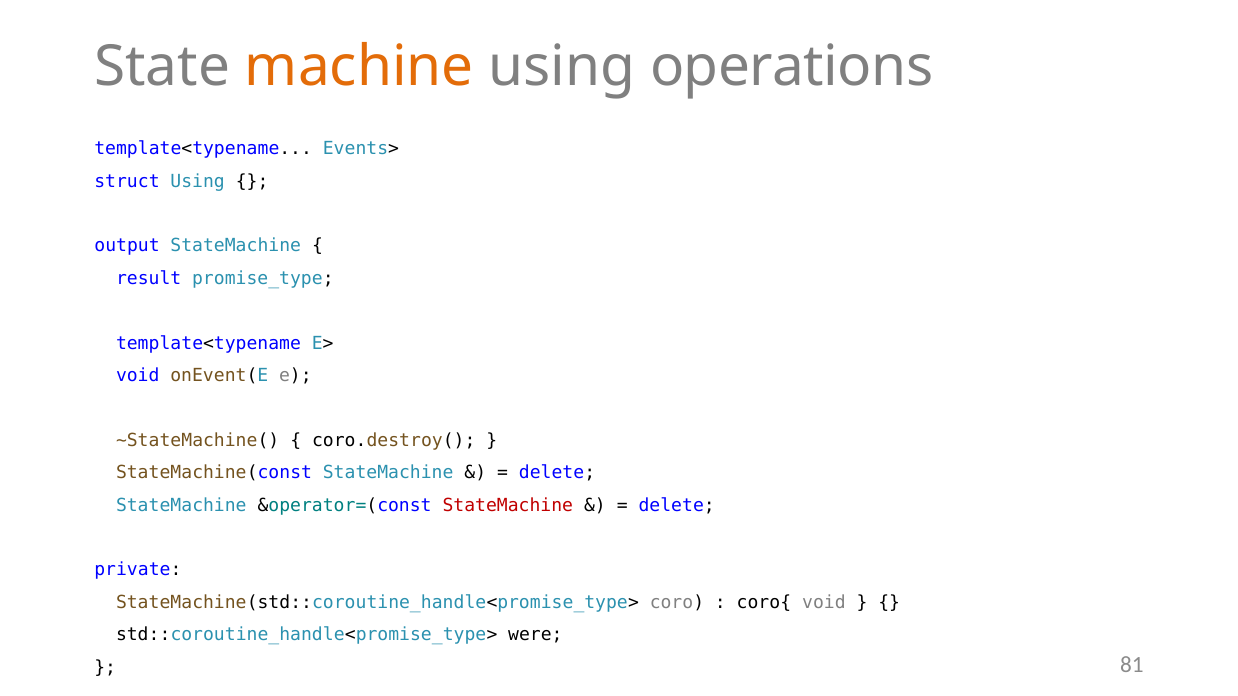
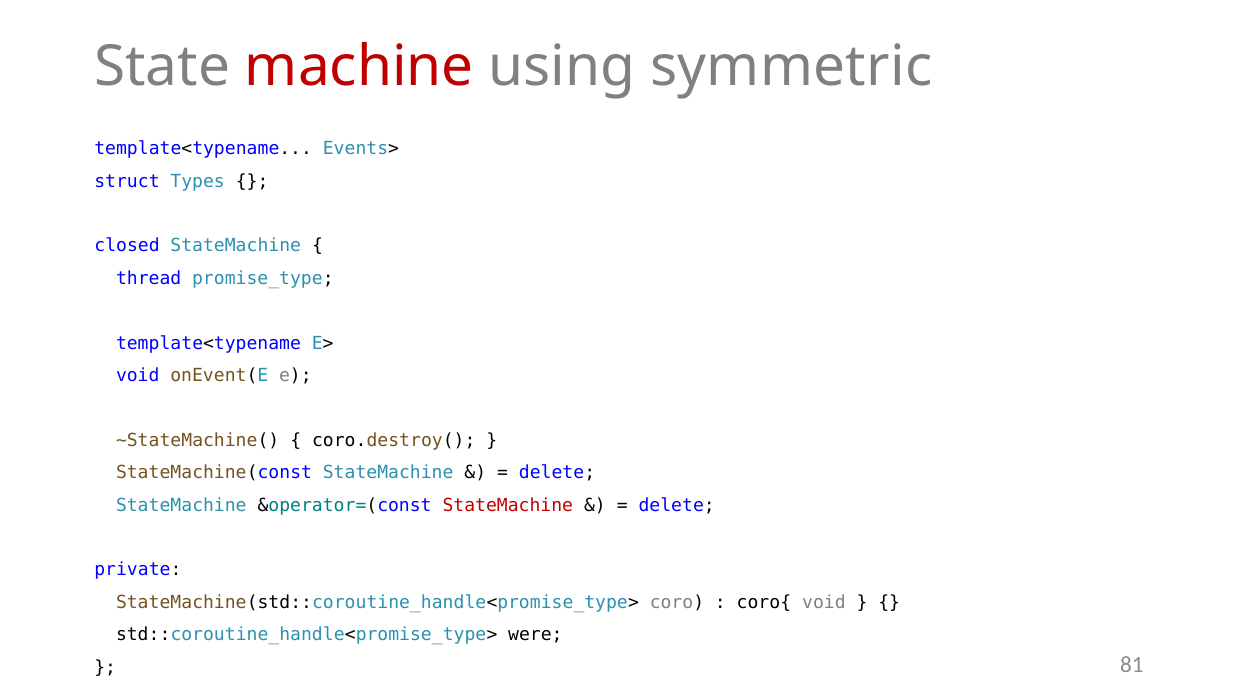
machine colour: orange -> red
operations: operations -> symmetric
struct Using: Using -> Types
output: output -> closed
result: result -> thread
